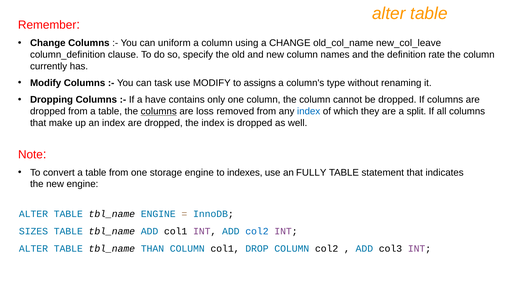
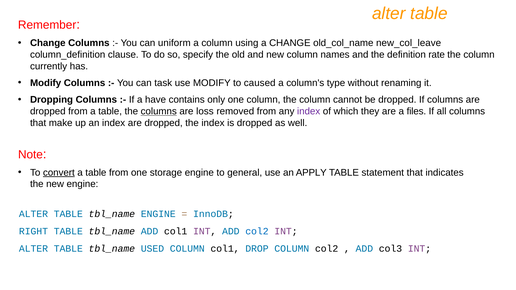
assigns: assigns -> caused
index at (309, 111) colour: blue -> purple
split: split -> files
convert underline: none -> present
indexes: indexes -> general
FULLY: FULLY -> APPLY
SIZES: SIZES -> RIGHT
THAN: THAN -> USED
